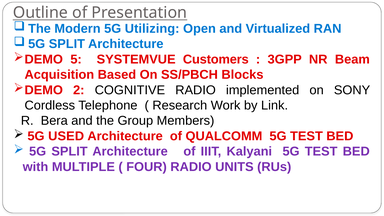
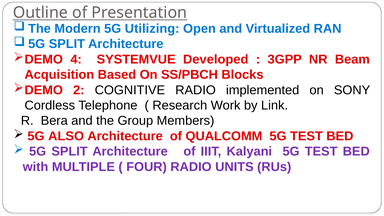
5: 5 -> 4
Customers: Customers -> Developed
USED: USED -> ALSO
